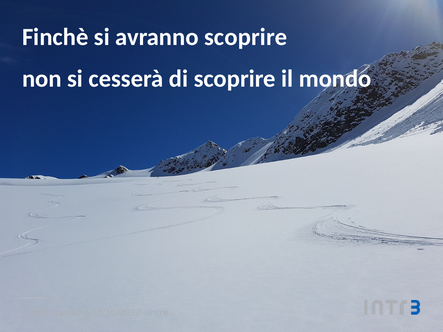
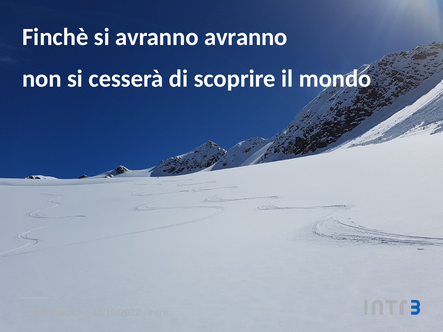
avranno scoprire: scoprire -> avranno
